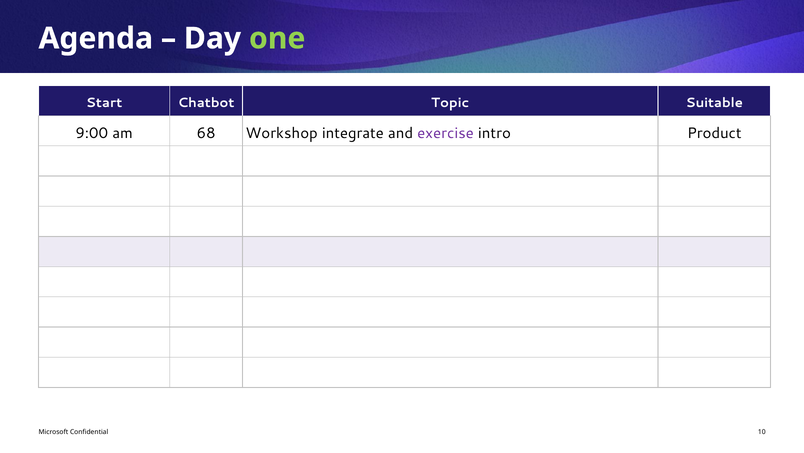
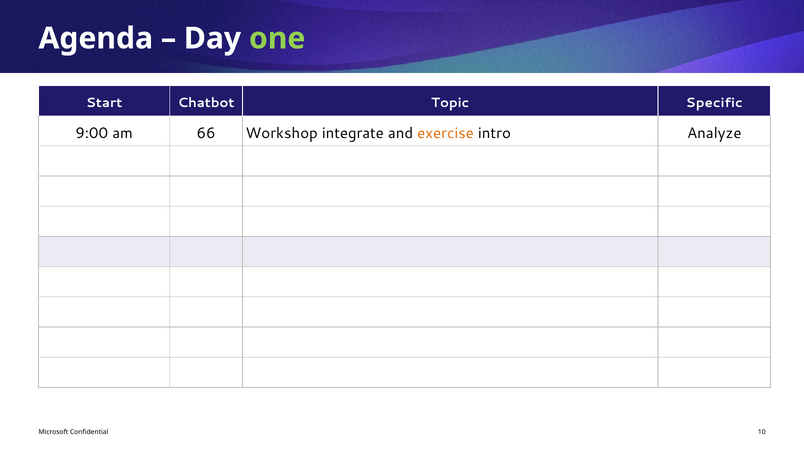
Suitable: Suitable -> Specific
68: 68 -> 66
exercise colour: purple -> orange
Product: Product -> Analyze
